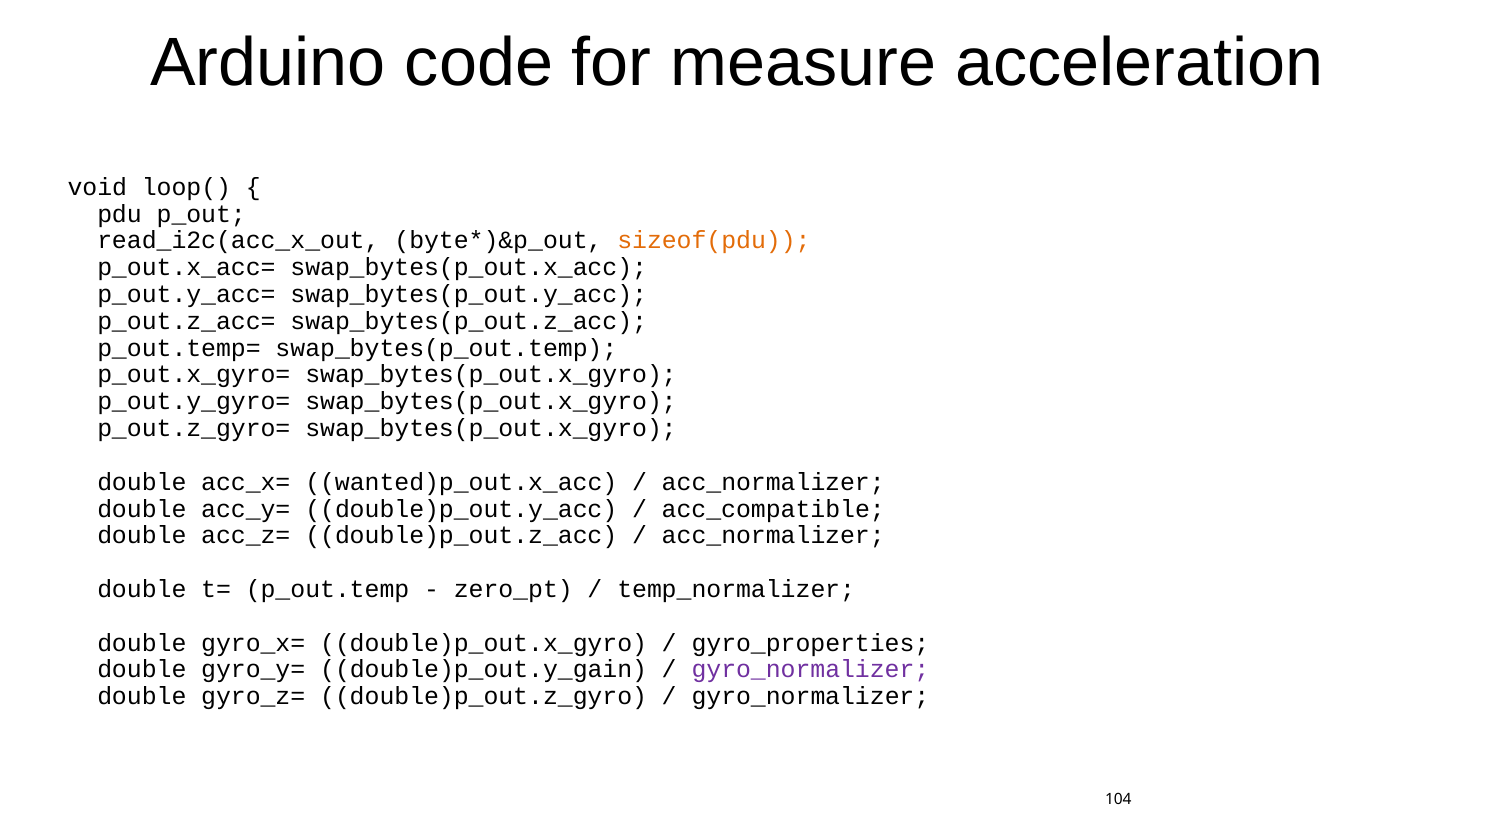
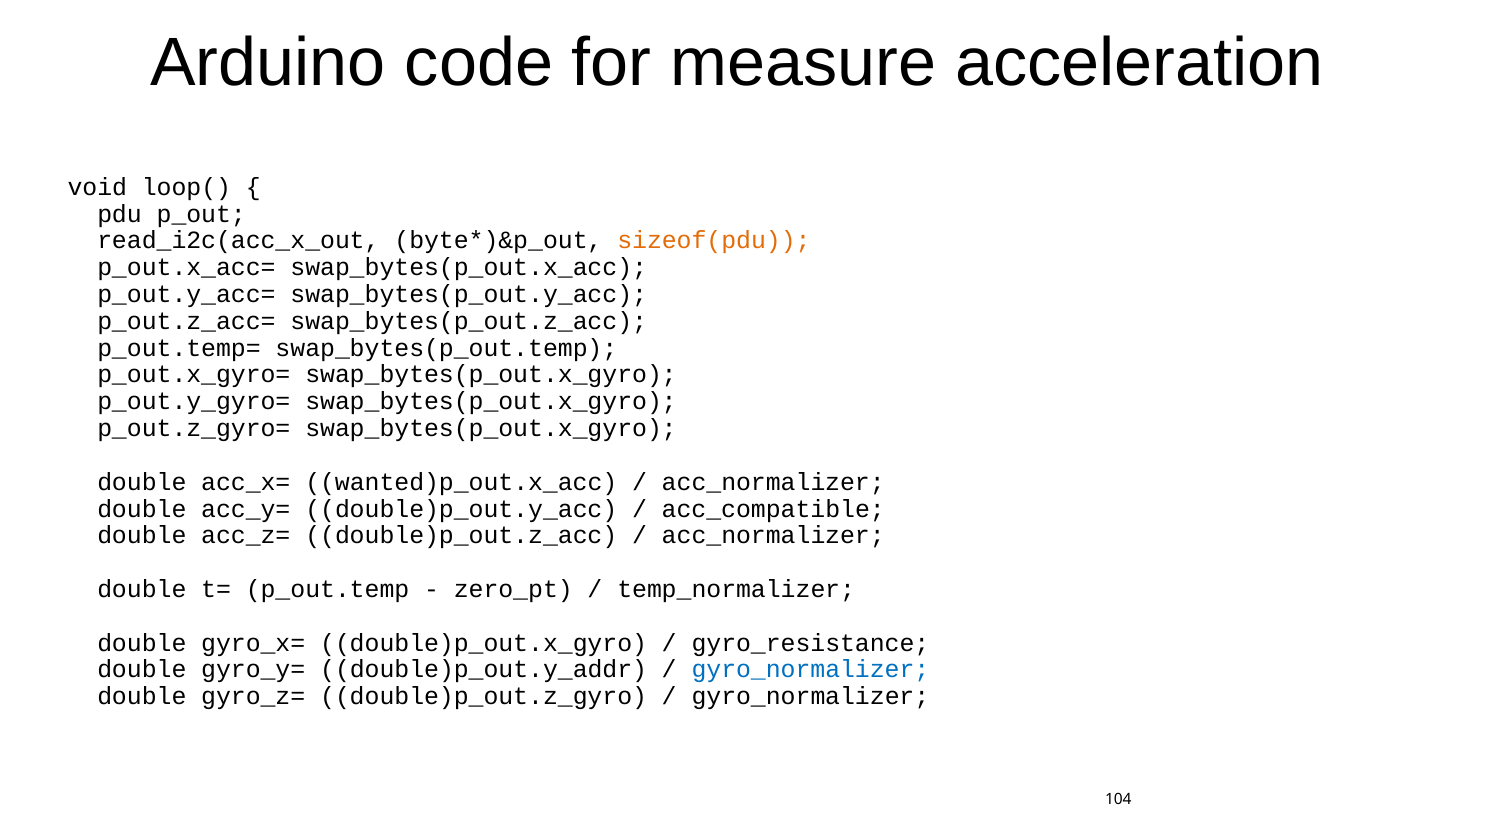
gyro_properties: gyro_properties -> gyro_resistance
double)p_out.y_gain: double)p_out.y_gain -> double)p_out.y_addr
gyro_normalizer at (810, 670) colour: purple -> blue
